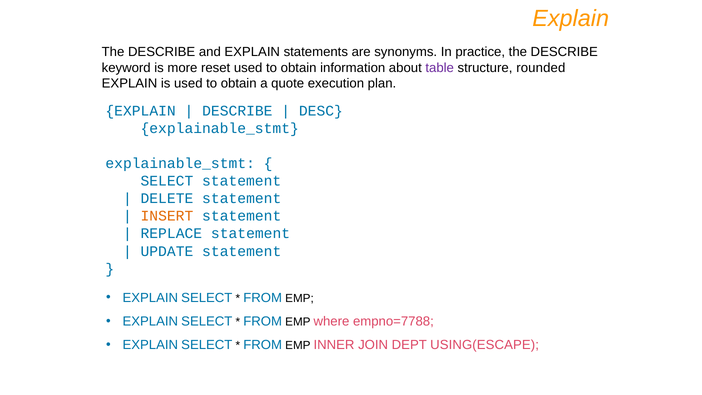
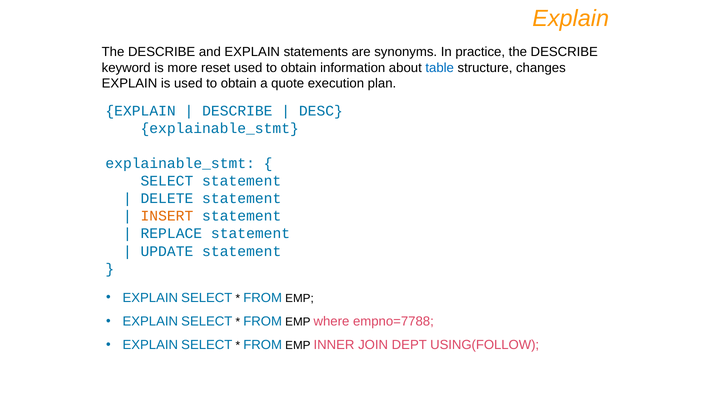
table colour: purple -> blue
rounded: rounded -> changes
USING(ESCAPE: USING(ESCAPE -> USING(FOLLOW
